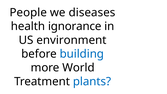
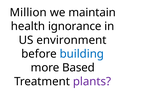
People: People -> Million
diseases: diseases -> maintain
World: World -> Based
plants colour: blue -> purple
